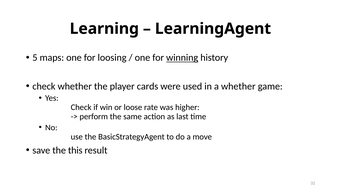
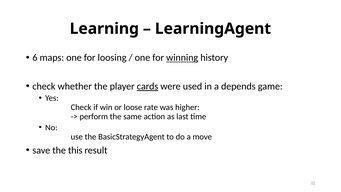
5: 5 -> 6
cards underline: none -> present
a whether: whether -> depends
